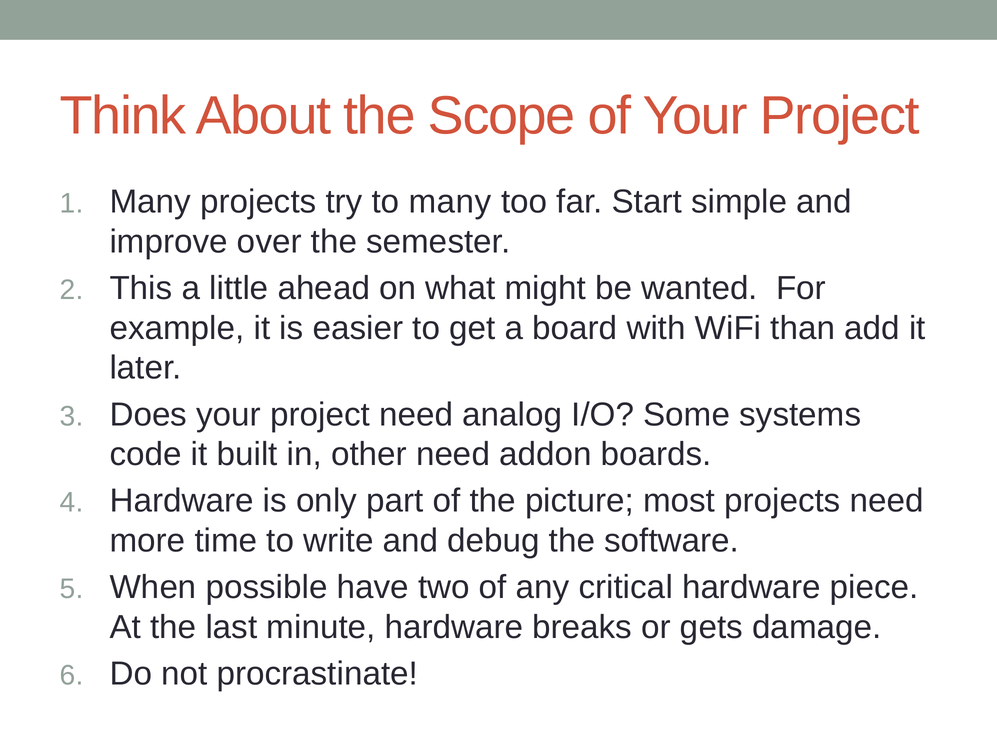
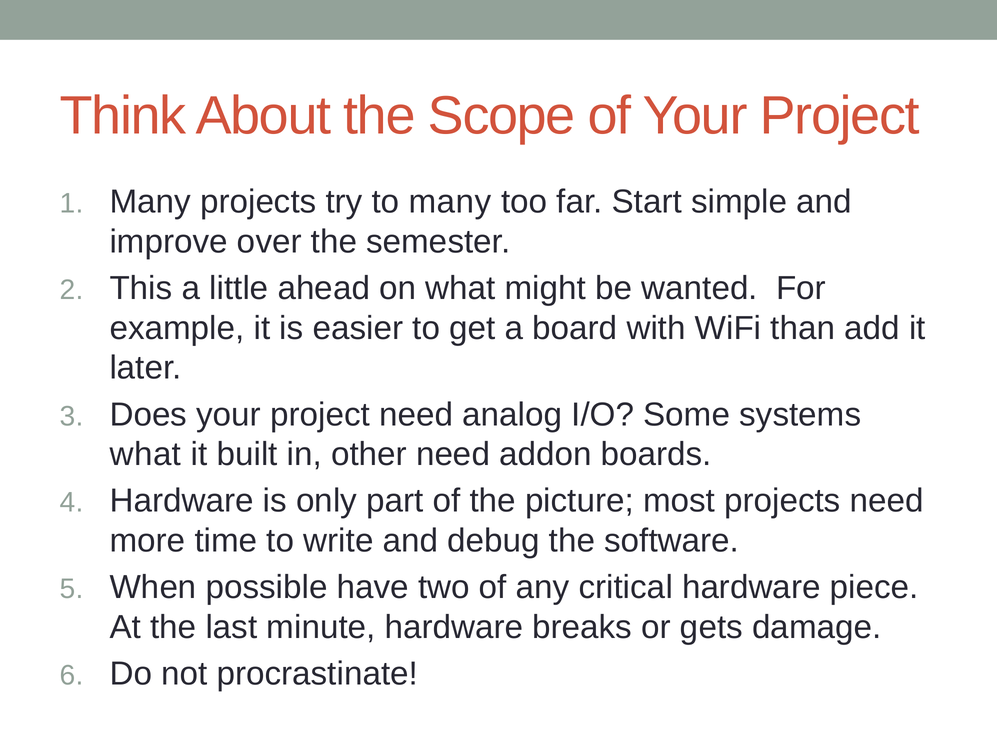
code at (146, 454): code -> what
